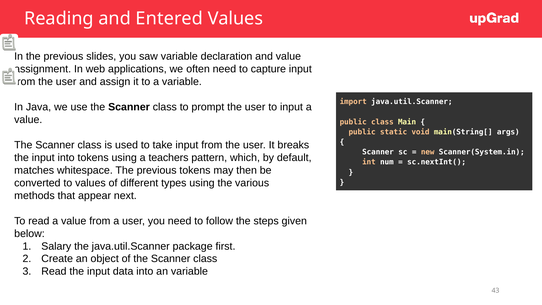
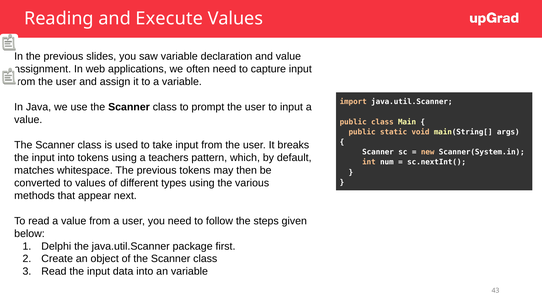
Entered: Entered -> Execute
Salary: Salary -> Delphi
